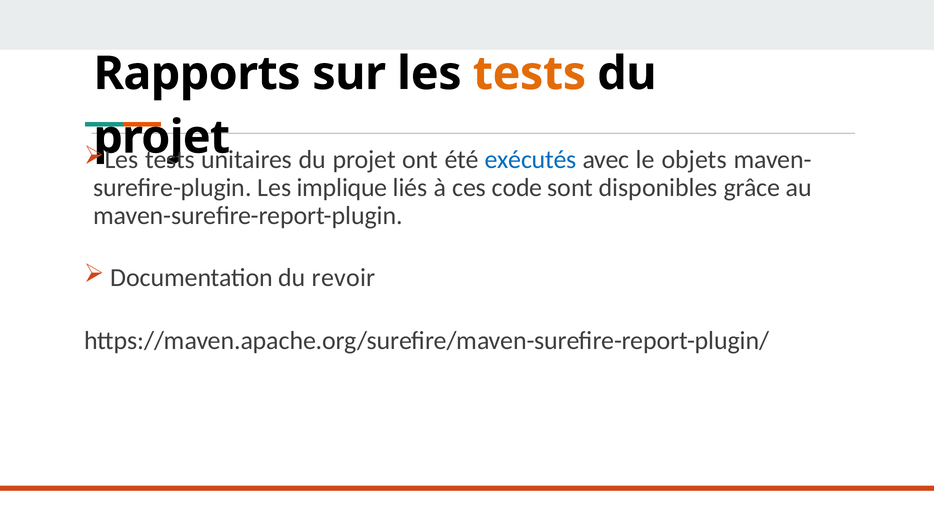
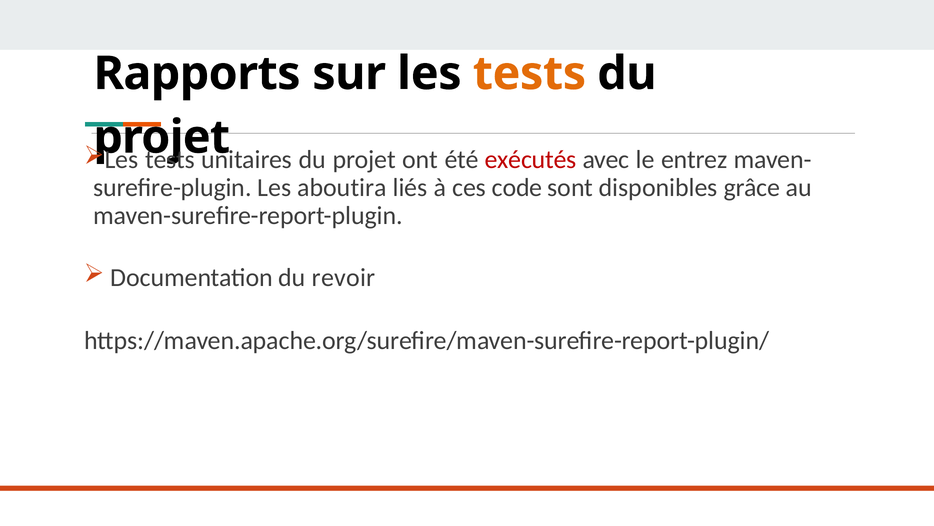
exécutés colour: blue -> red
objets: objets -> entrez
implique: implique -> aboutira
